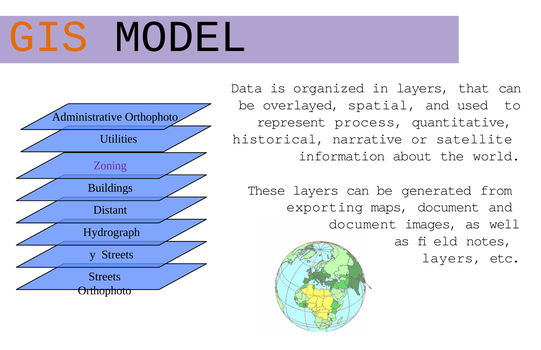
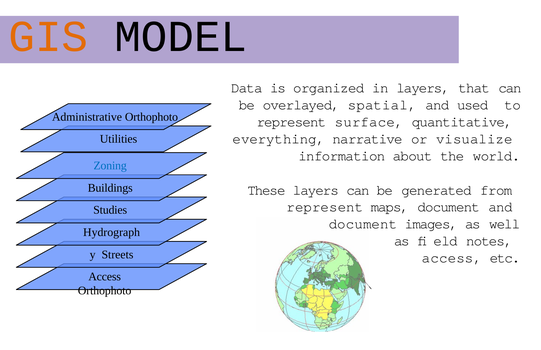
process: process -> surface
historical: historical -> everything
satellite: satellite -> visualize
Zoning colour: purple -> blue
exporting at (325, 207): exporting -> represent
Distant: Distant -> Studies
layers at (452, 258): layers -> access
Streets at (105, 277): Streets -> Access
